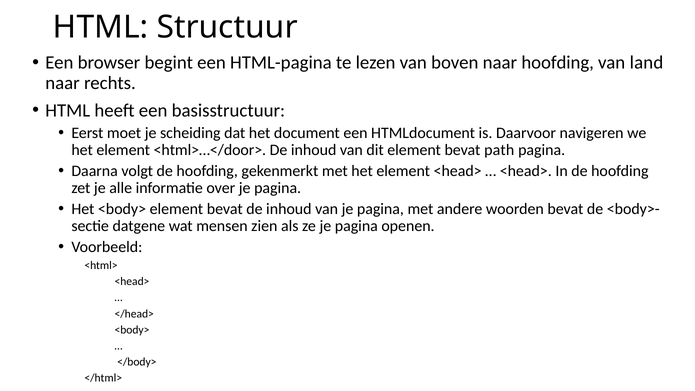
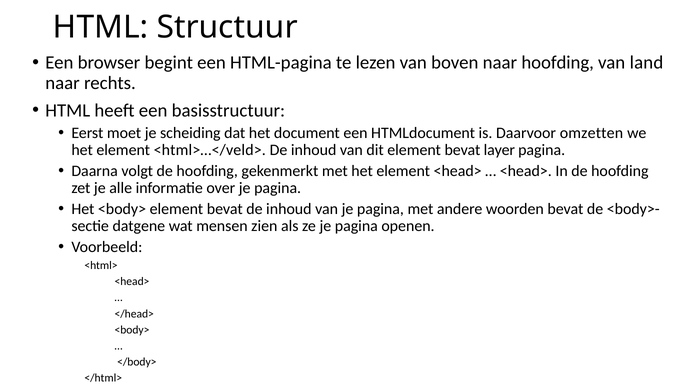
navigeren: navigeren -> omzetten
<html>…</door>: <html>…</door> -> <html>…</veld>
path: path -> layer
